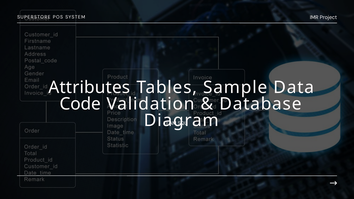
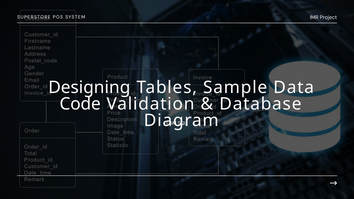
Attributes: Attributes -> Designing
